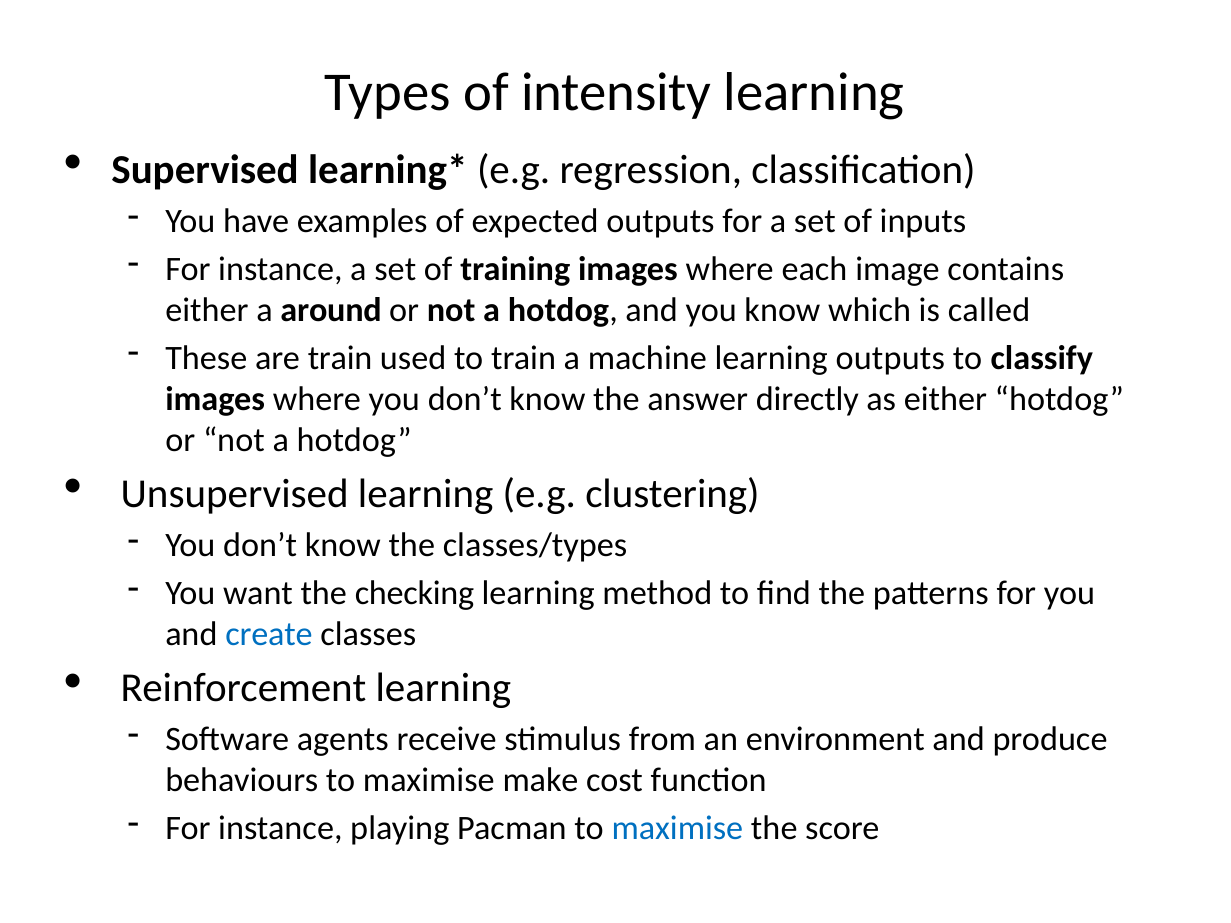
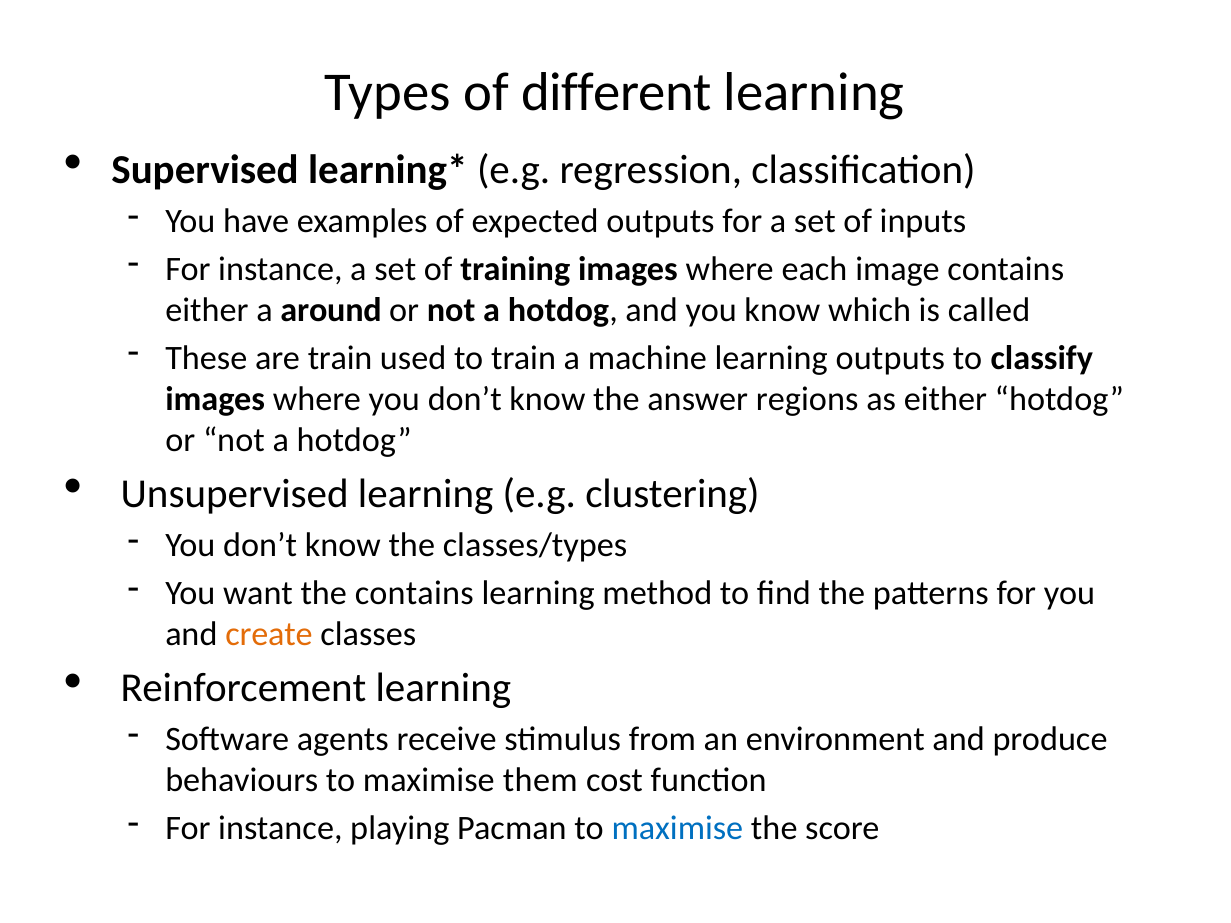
intensity: intensity -> different
directly: directly -> regions
the checking: checking -> contains
create colour: blue -> orange
make: make -> them
